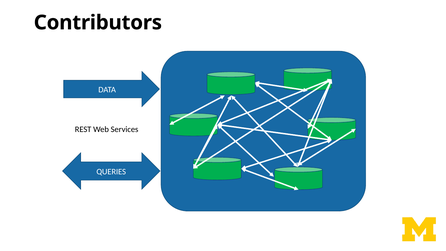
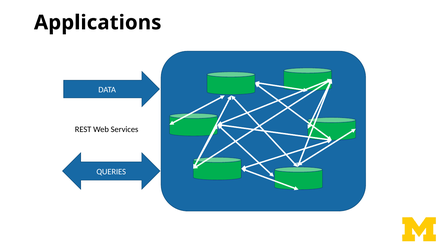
Contributors: Contributors -> Applications
